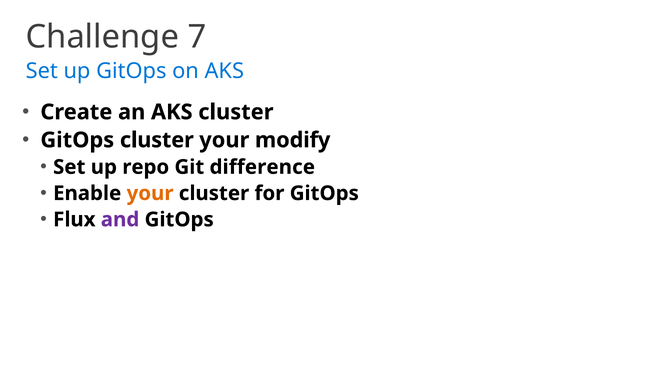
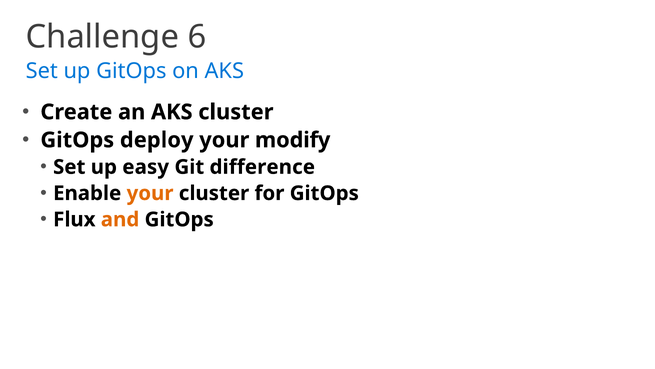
7: 7 -> 6
GitOps cluster: cluster -> deploy
repo: repo -> easy
and colour: purple -> orange
